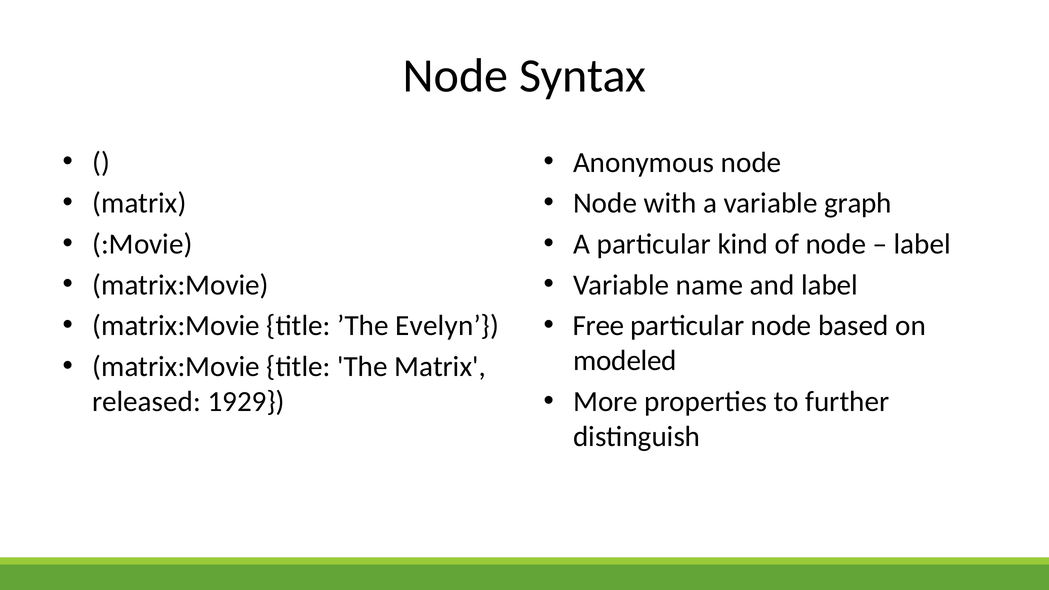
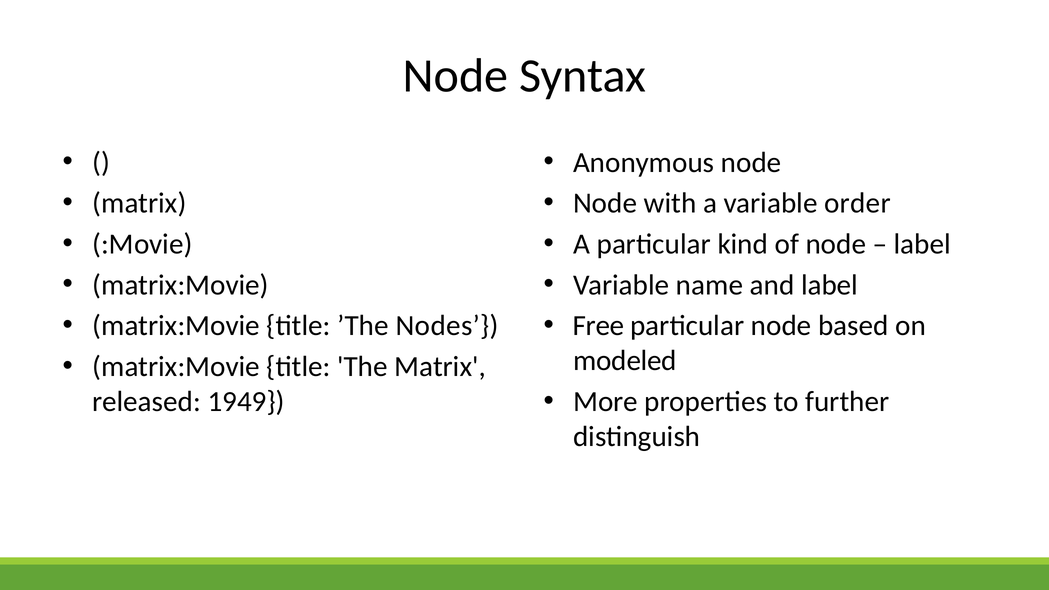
graph: graph -> order
Evelyn: Evelyn -> Nodes
1929: 1929 -> 1949
